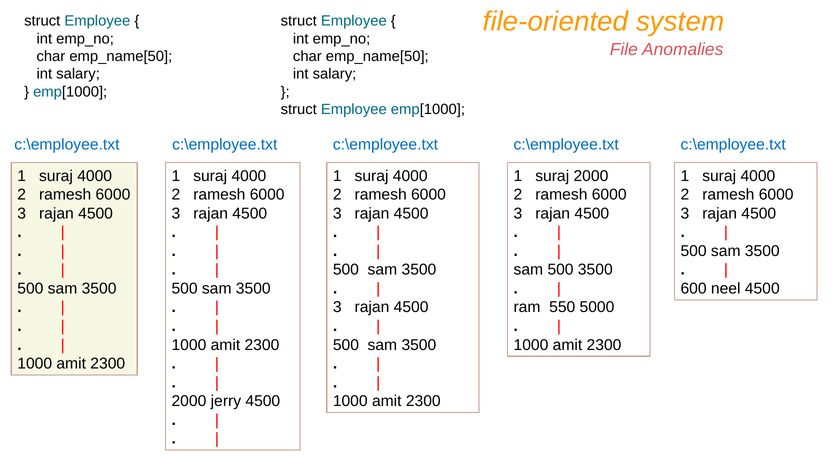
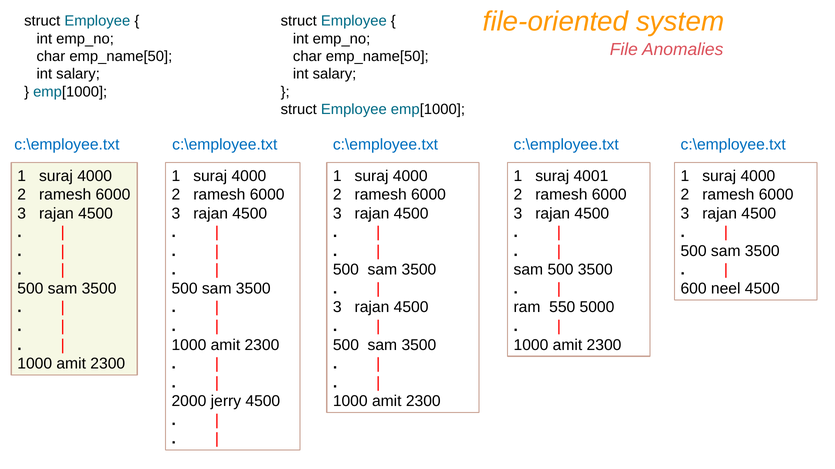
suraj 2000: 2000 -> 4001
